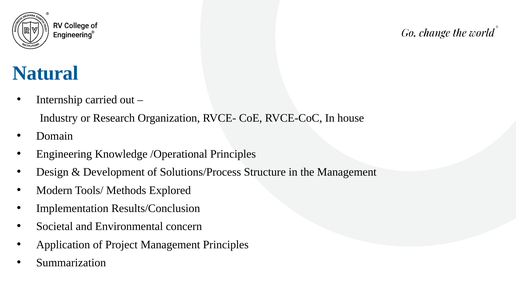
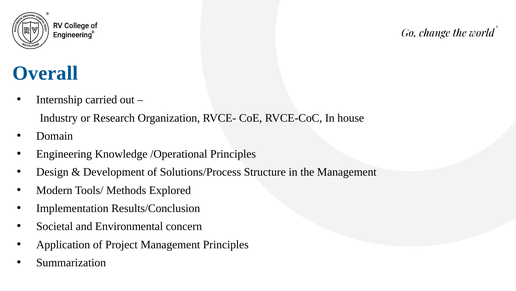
Natural: Natural -> Overall
